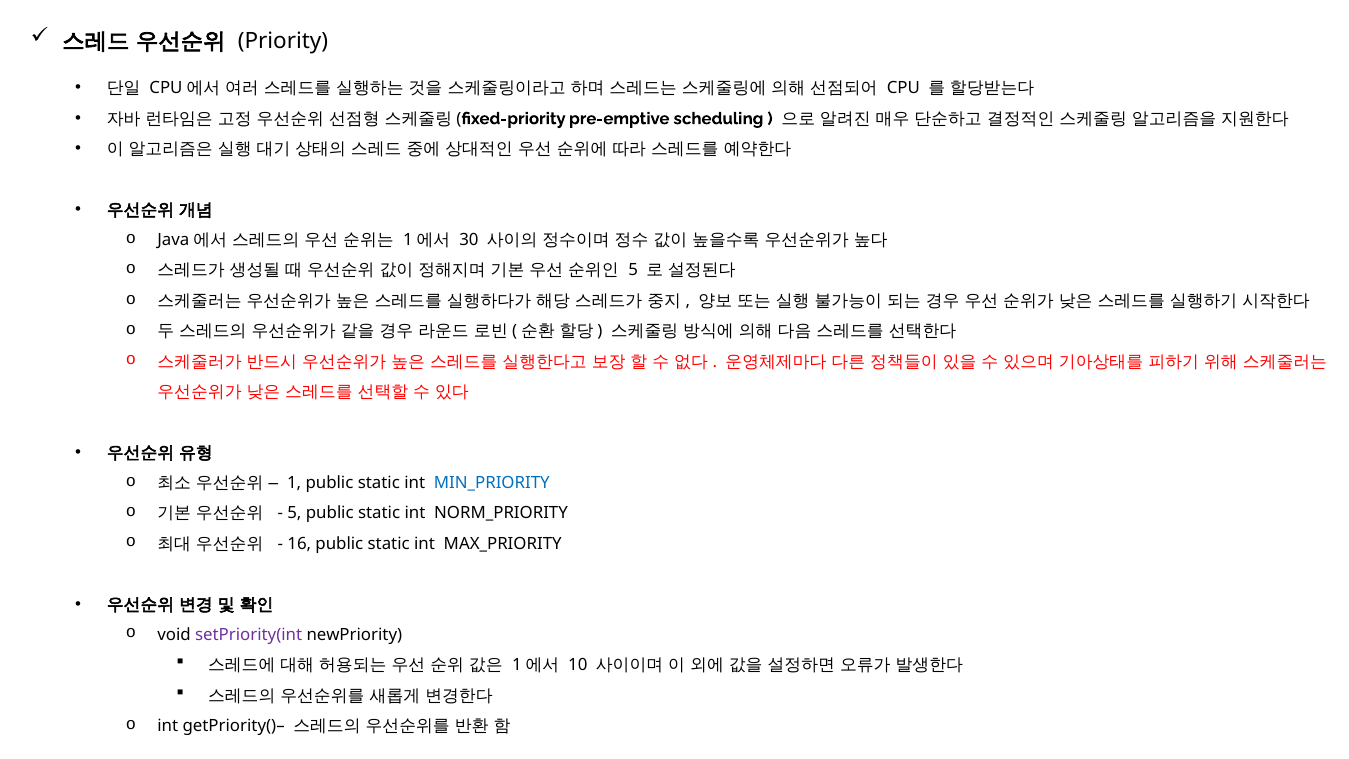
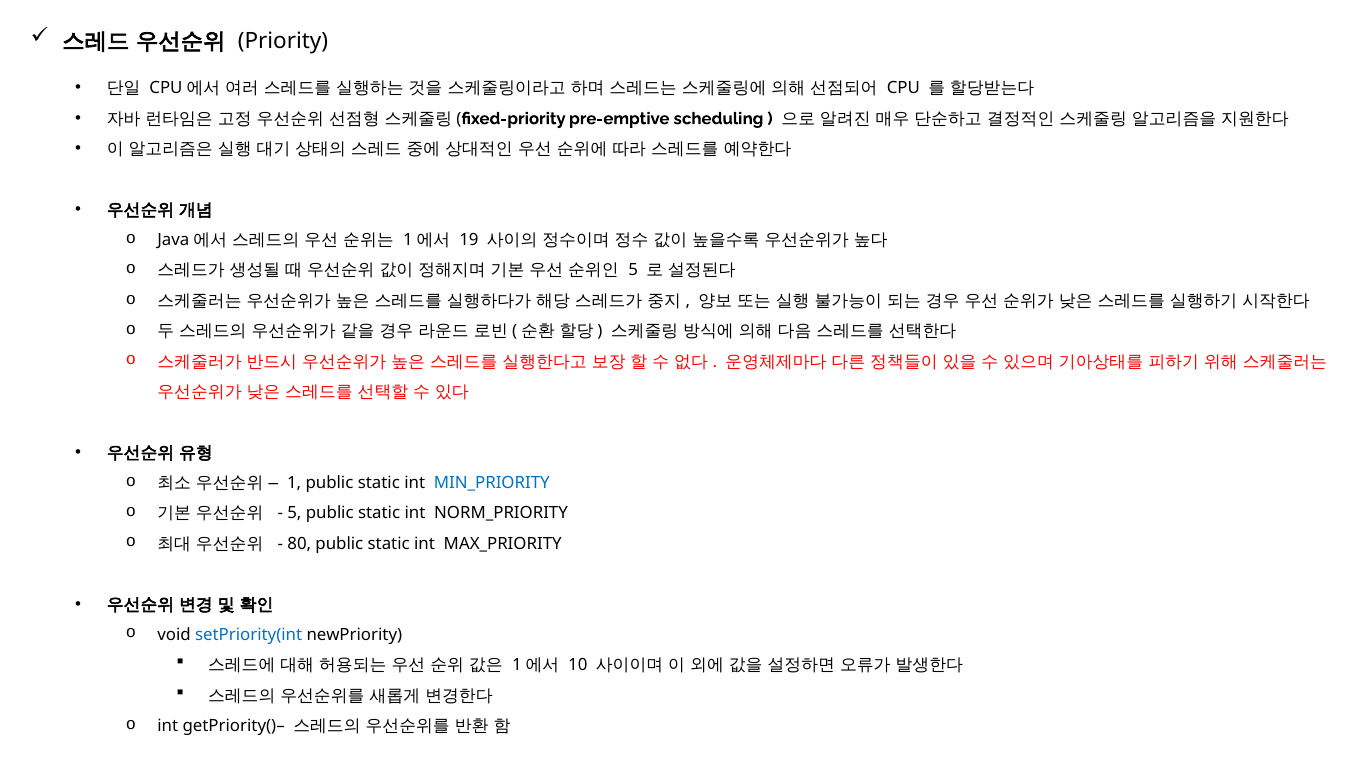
30: 30 -> 19
16: 16 -> 80
setPriority(int colour: purple -> blue
